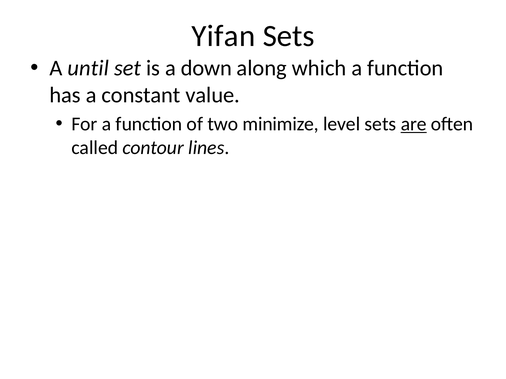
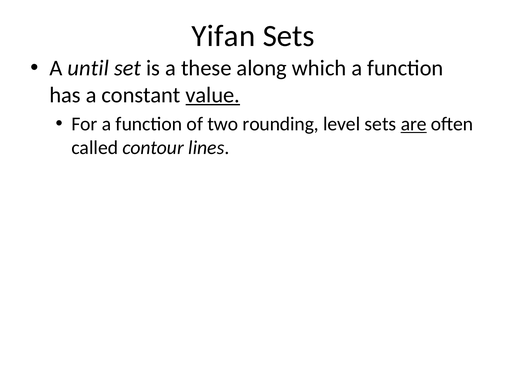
down: down -> these
value underline: none -> present
minimize: minimize -> rounding
